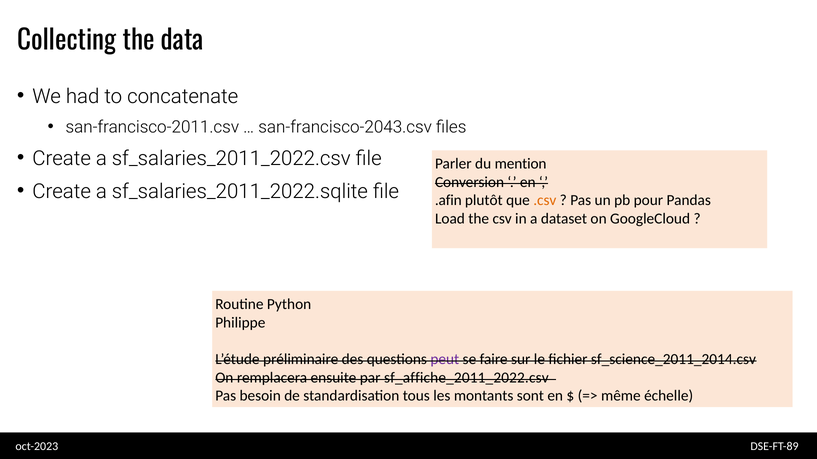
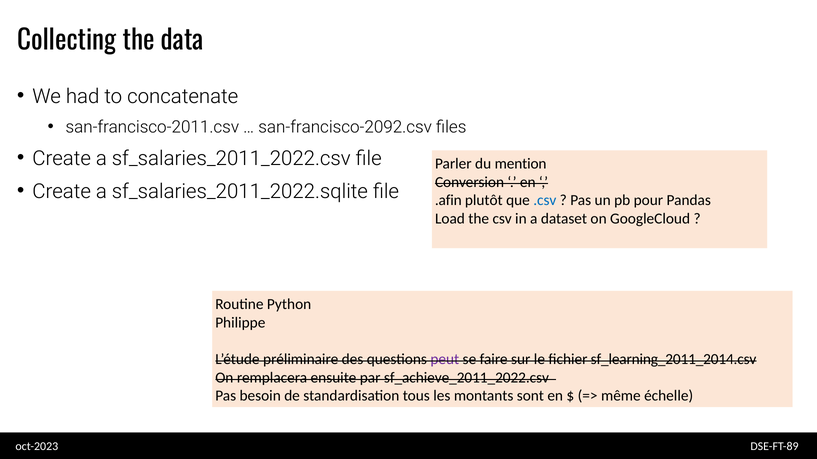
san-francisco-2043.csv: san-francisco-2043.csv -> san-francisco-2092.csv
.csv colour: orange -> blue
sf_science_2011_2014.csv: sf_science_2011_2014.csv -> sf_learning_2011_2014.csv
sf_affiche_2011_2022.csv: sf_affiche_2011_2022.csv -> sf_achieve_2011_2022.csv
